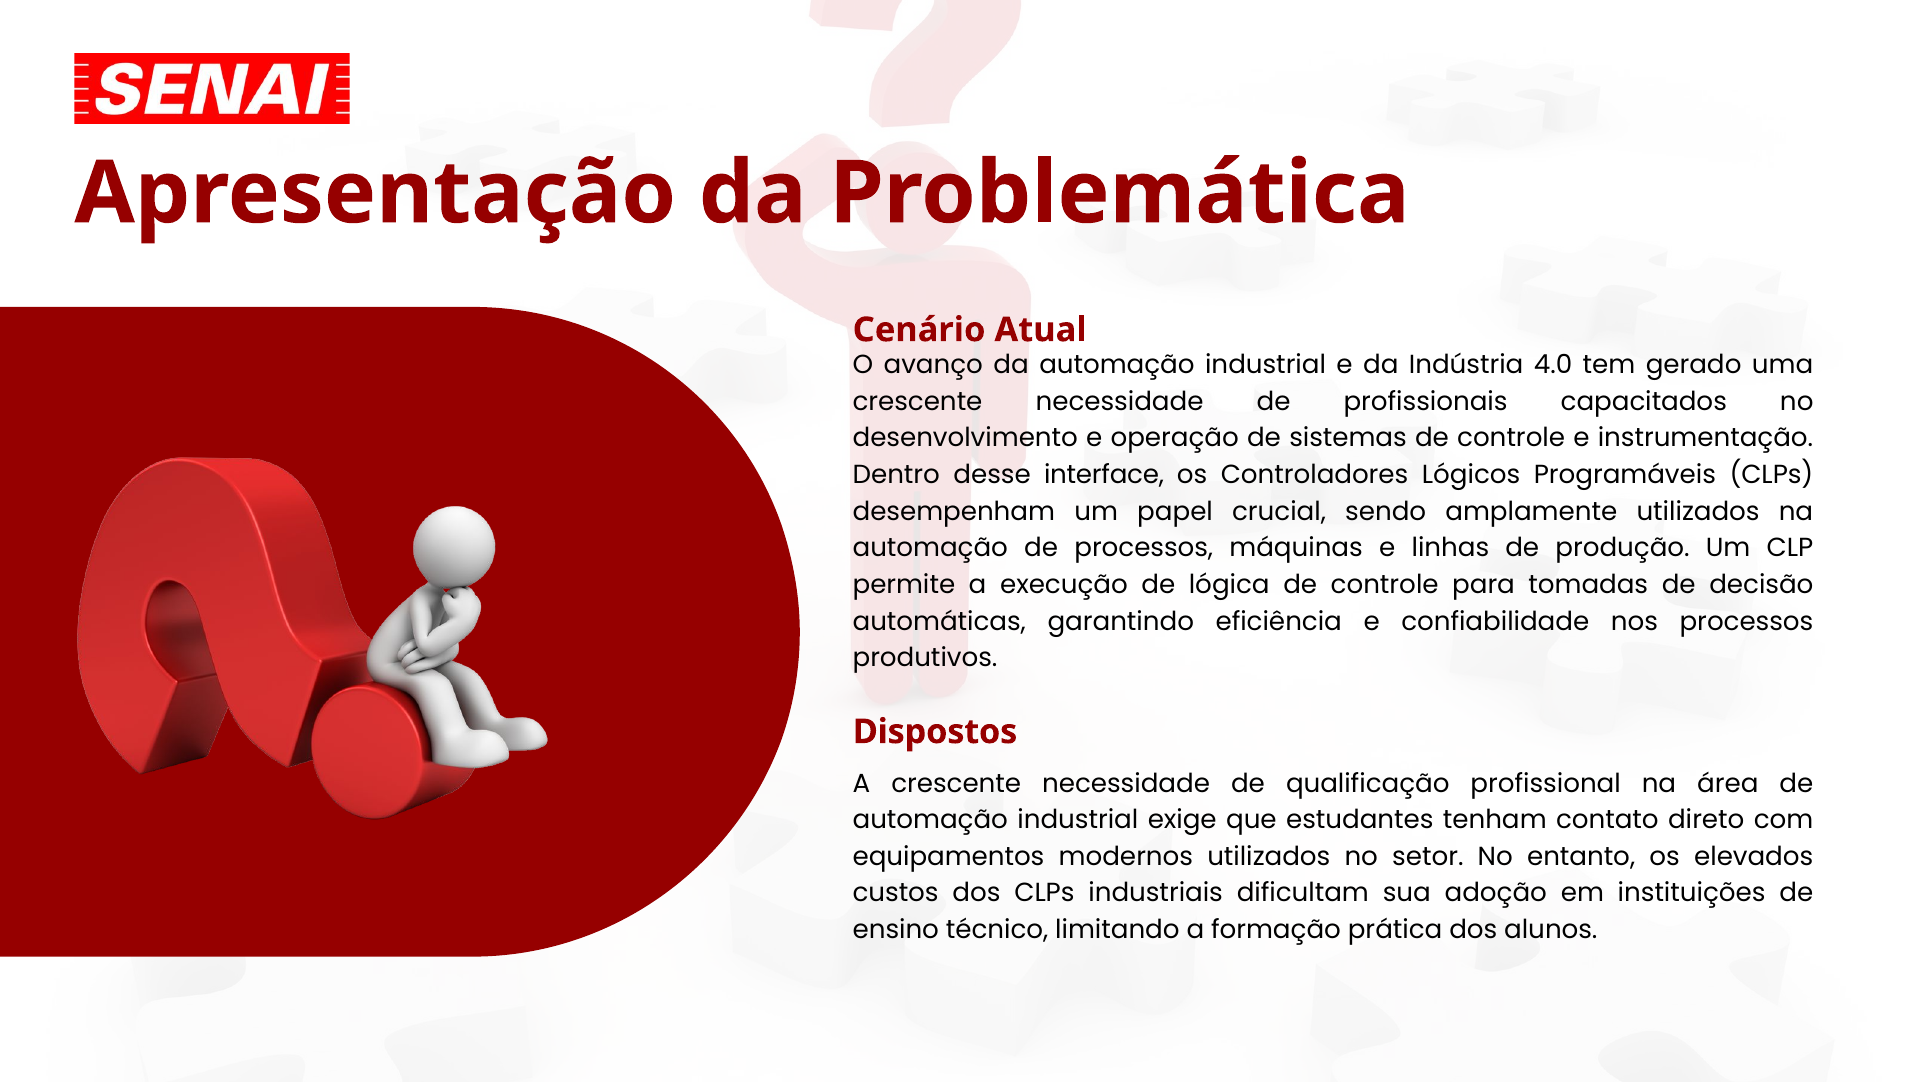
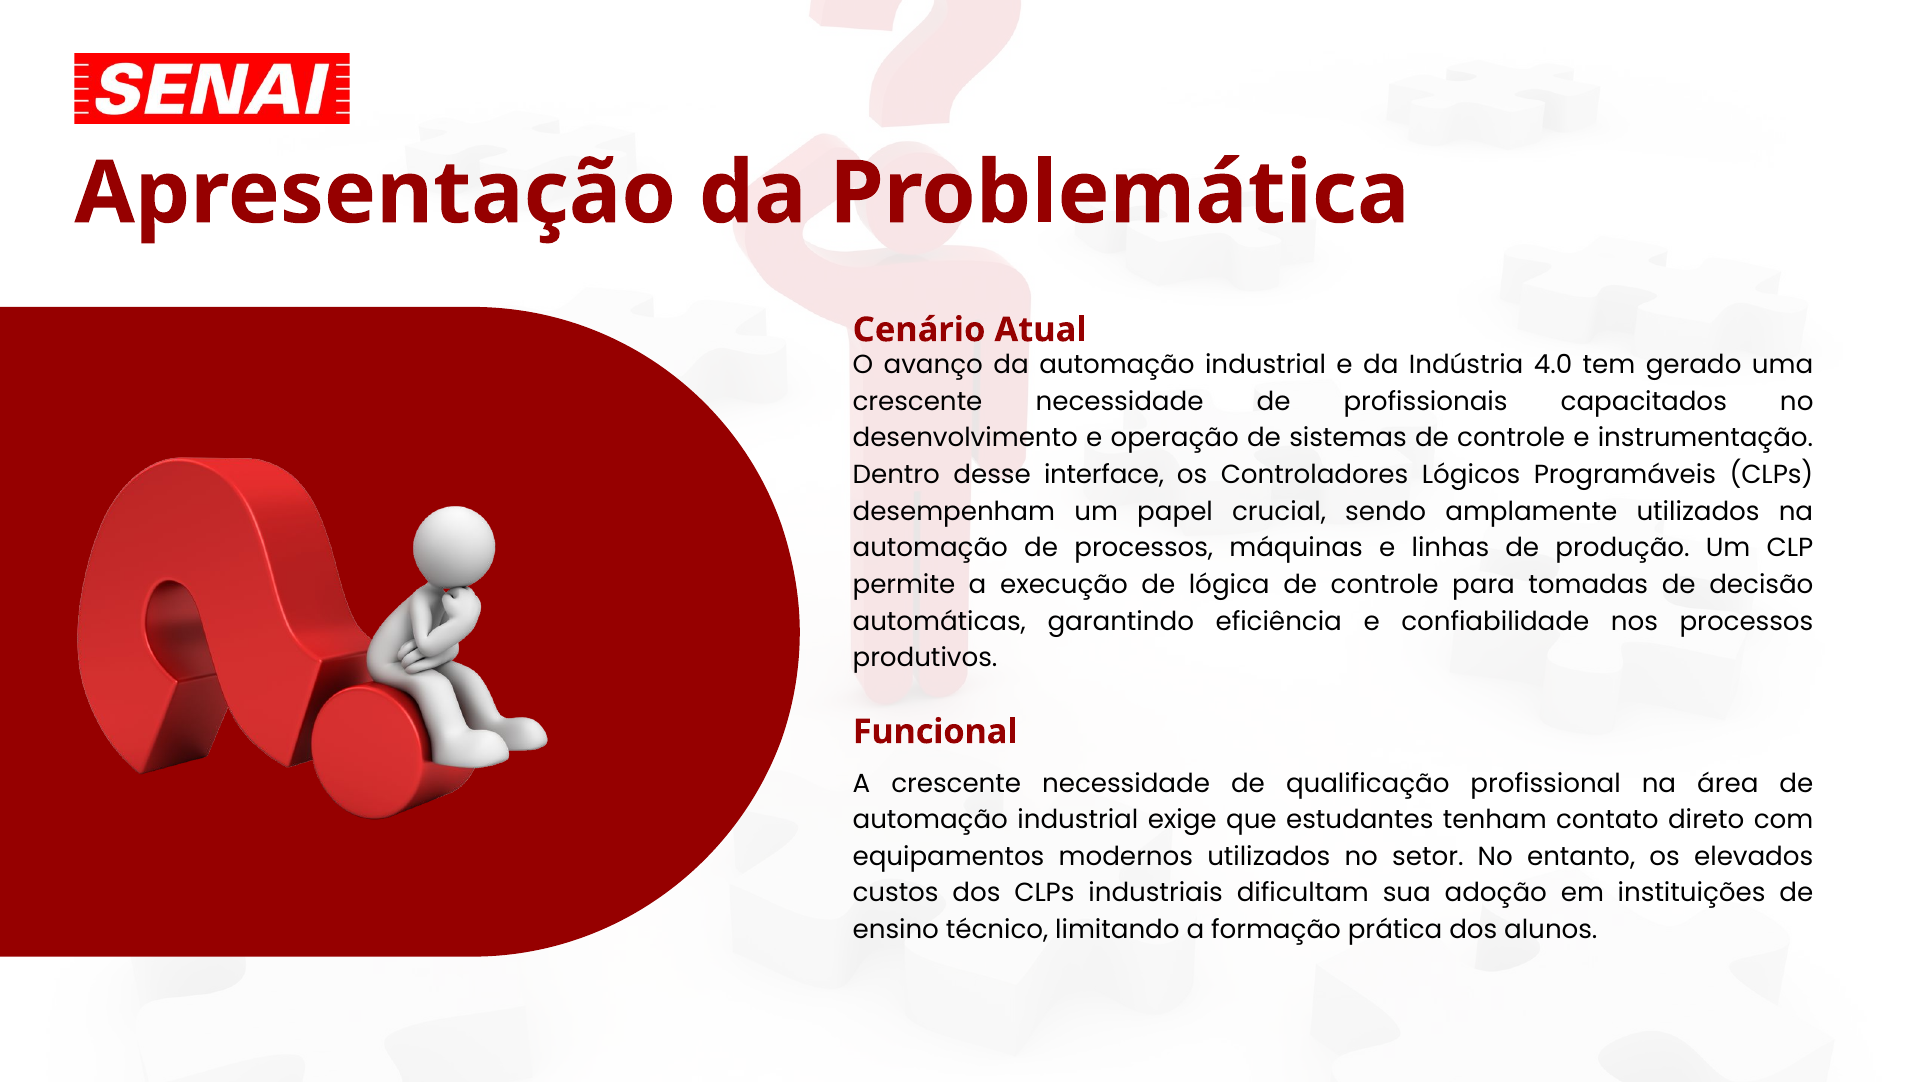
Dispostos: Dispostos -> Funcional
